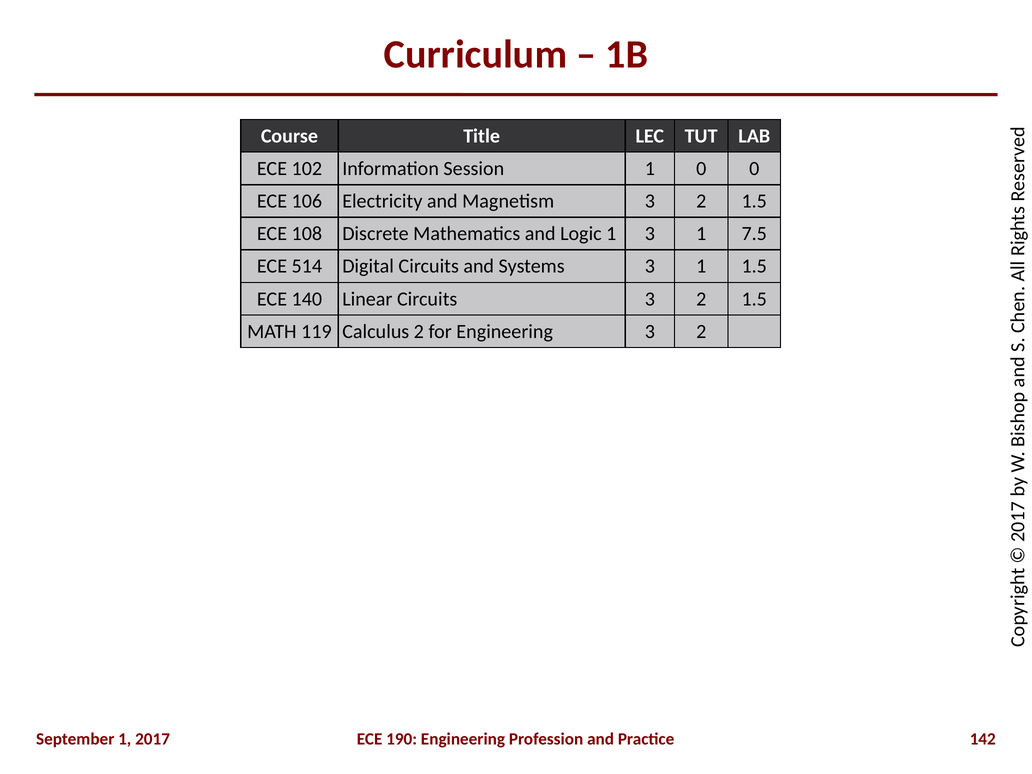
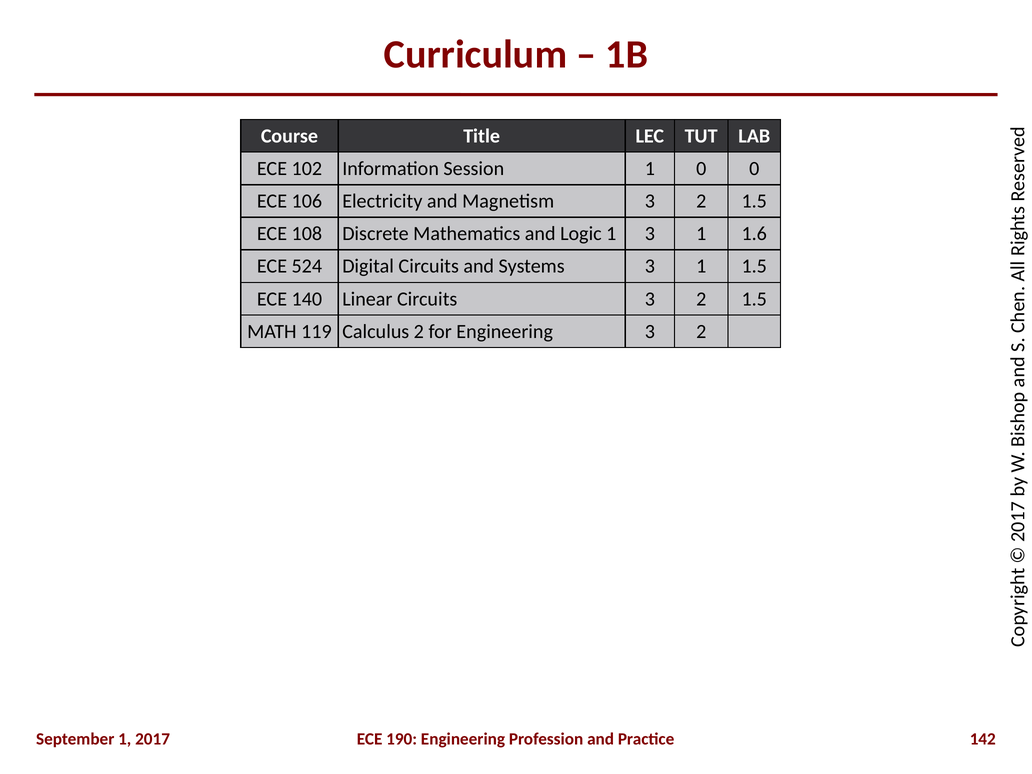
7.5: 7.5 -> 1.6
514: 514 -> 524
